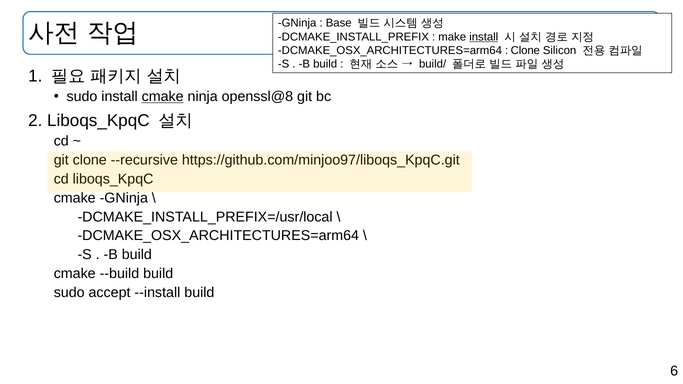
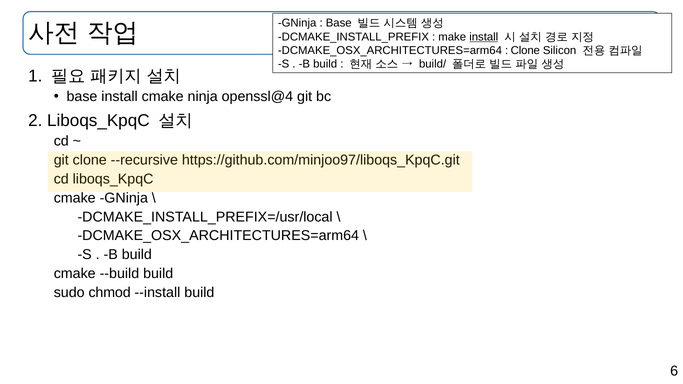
sudo at (82, 97): sudo -> base
cmake at (163, 97) underline: present -> none
openssl@8: openssl@8 -> openssl@4
accept: accept -> chmod
